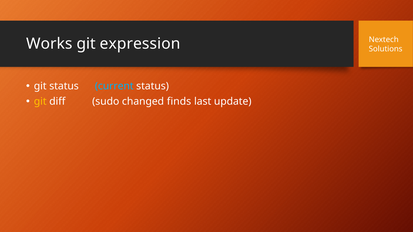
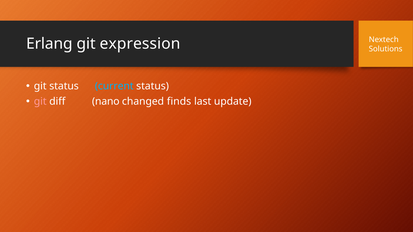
Works: Works -> Erlang
git at (40, 102) colour: yellow -> pink
sudo: sudo -> nano
